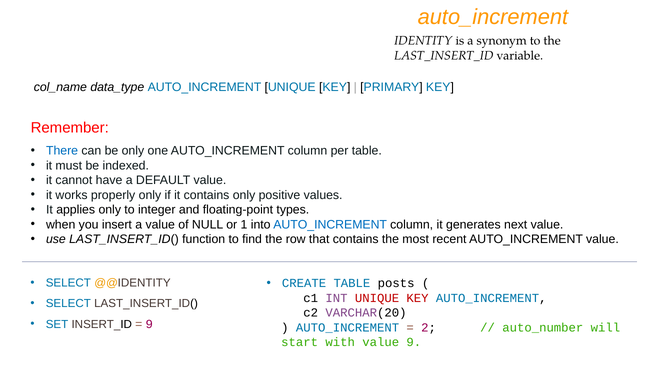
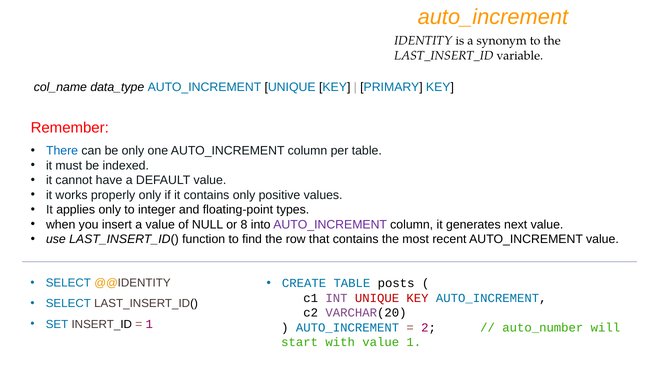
1: 1 -> 8
AUTO_INCREMENT at (330, 224) colour: blue -> purple
9 at (149, 324): 9 -> 1
value 9: 9 -> 1
